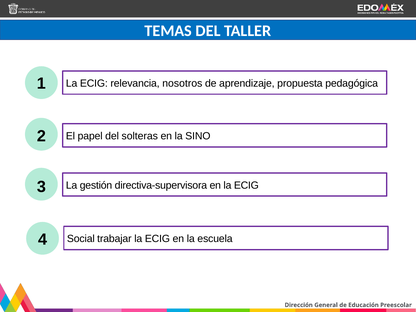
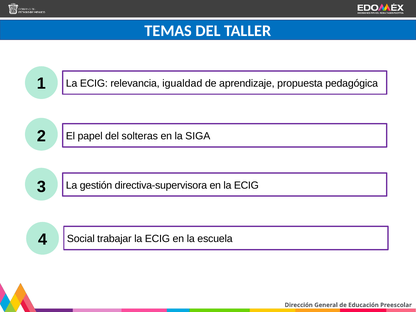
nosotros: nosotros -> igualdad
SINO: SINO -> SIGA
